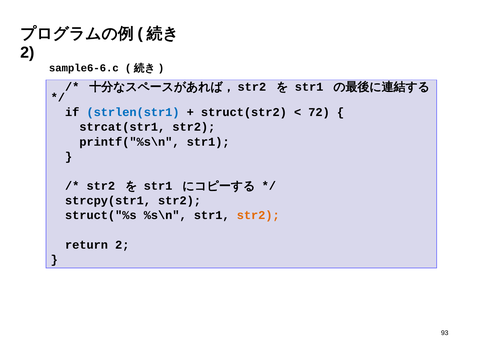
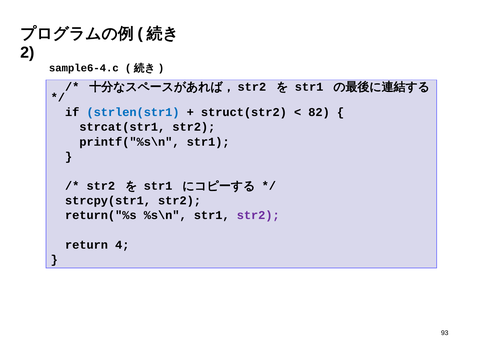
sample6-6.c: sample6-6.c -> sample6-4.c
72: 72 -> 82
struct("%s: struct("%s -> return("%s
str2 at (258, 215) colour: orange -> purple
return 2: 2 -> 4
